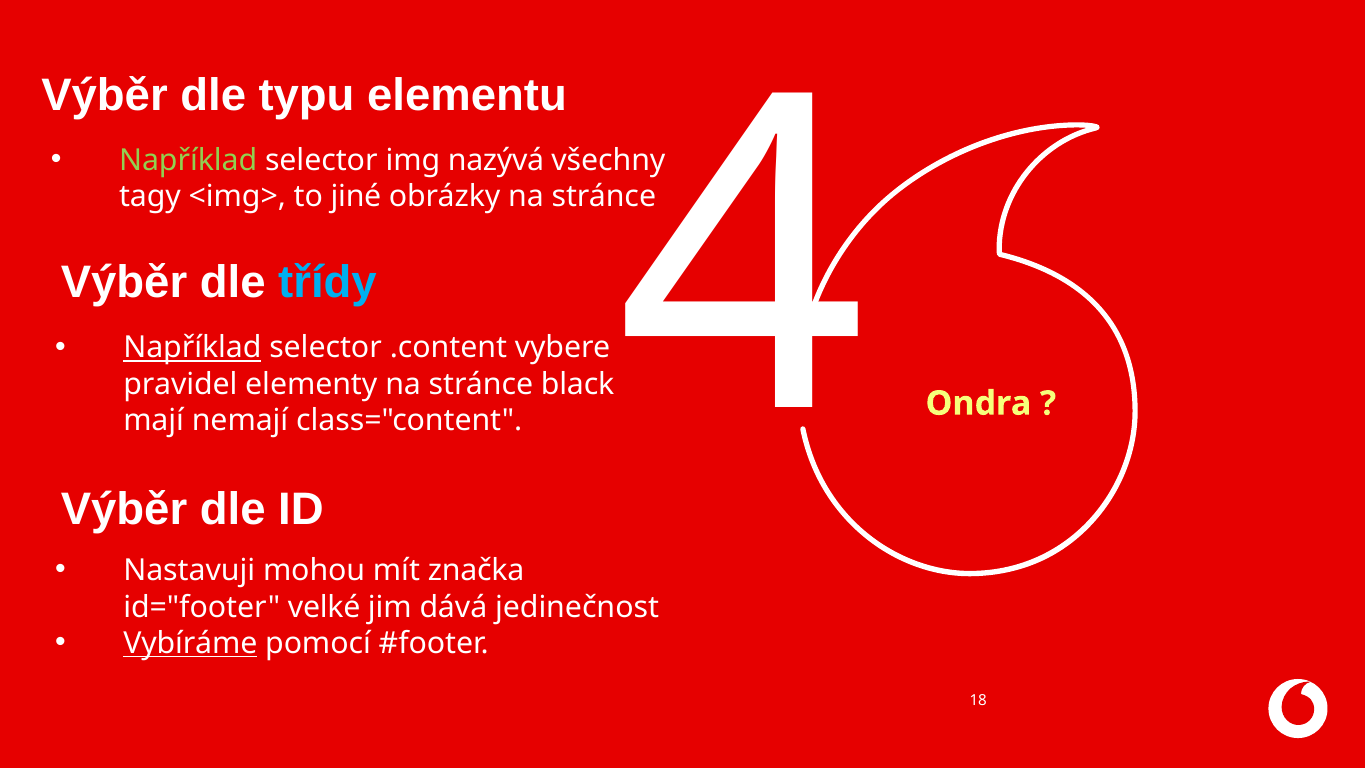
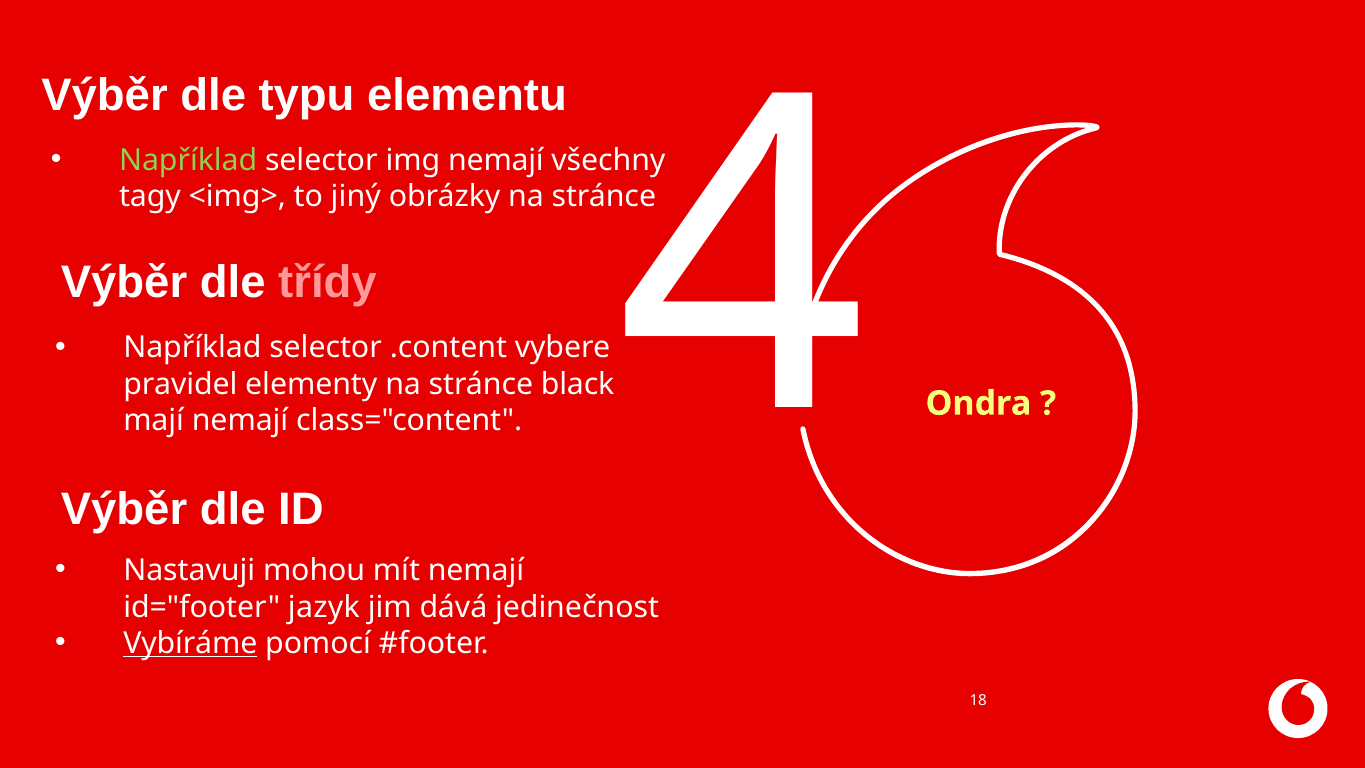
img nazývá: nazývá -> nemají
jiné: jiné -> jiný
třídy colour: light blue -> pink
Například at (192, 348) underline: present -> none
mít značka: značka -> nemají
velké: velké -> jazyk
